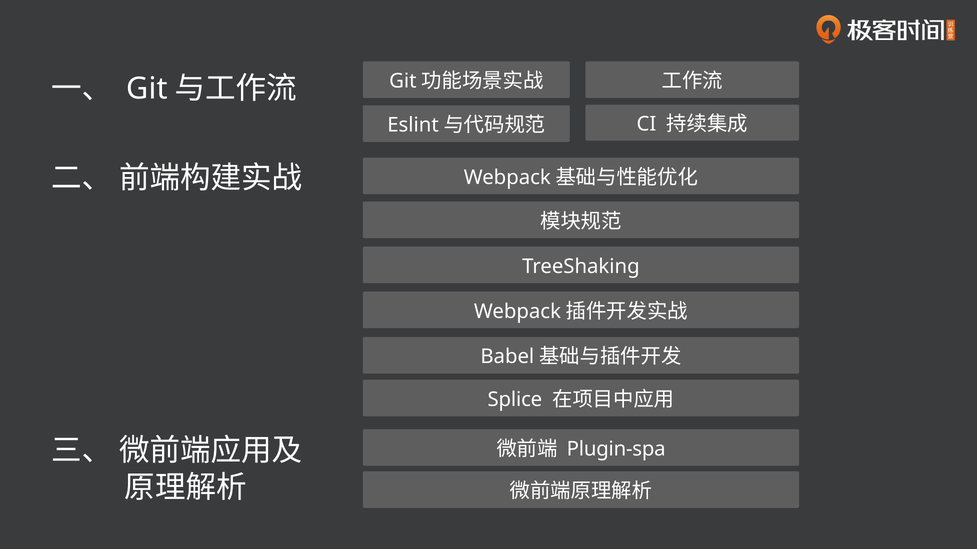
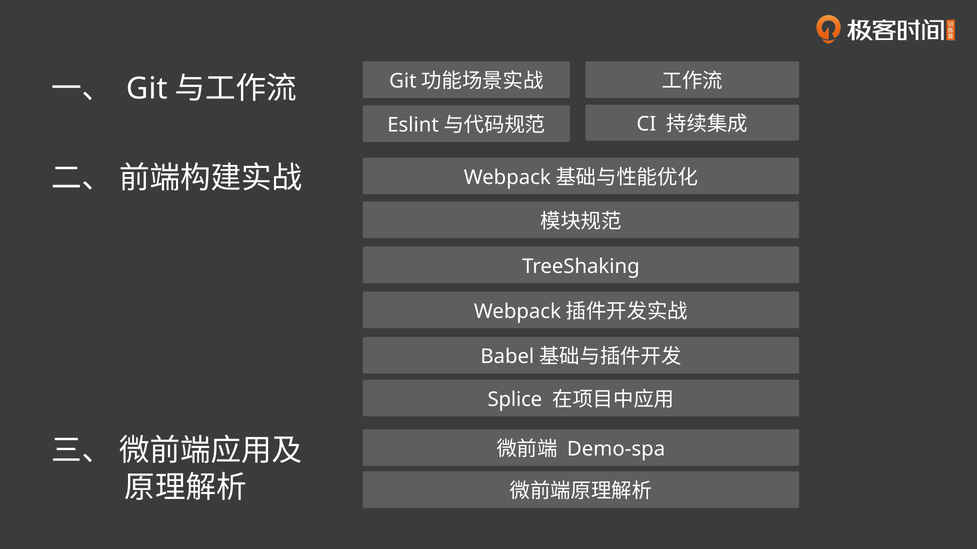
Plugin-spa: Plugin-spa -> Demo-spa
